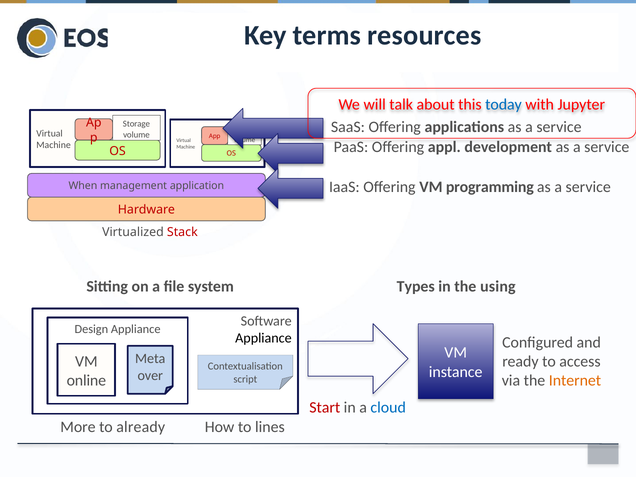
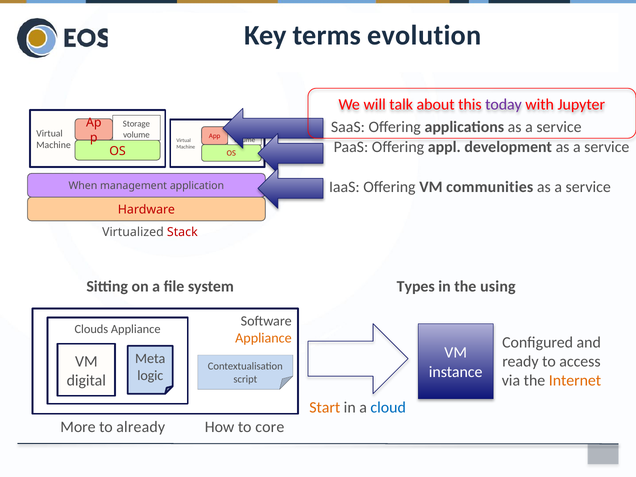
resources: resources -> evolution
today colour: blue -> purple
programming: programming -> communities
Design: Design -> Clouds
Appliance at (263, 338) colour: black -> orange
over: over -> logic
online: online -> digital
Start colour: red -> orange
lines: lines -> core
